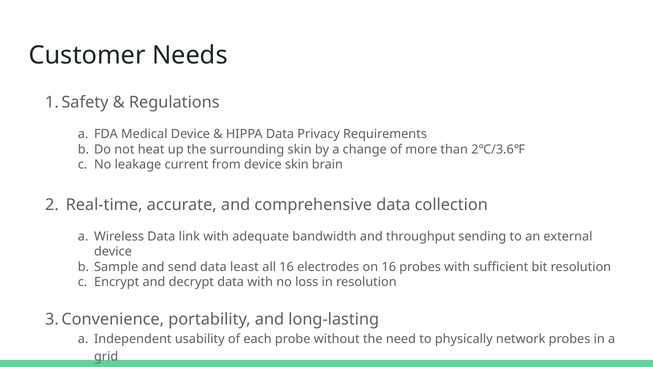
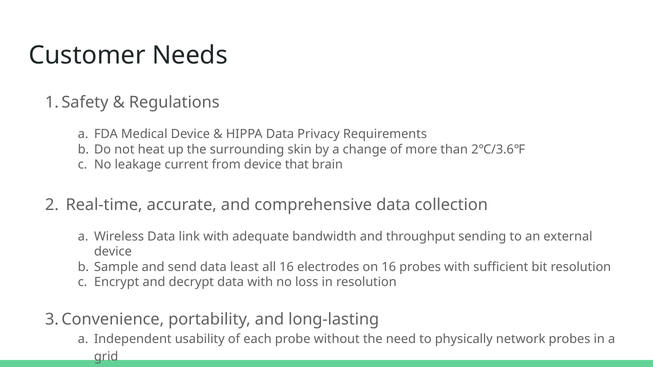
device skin: skin -> that
